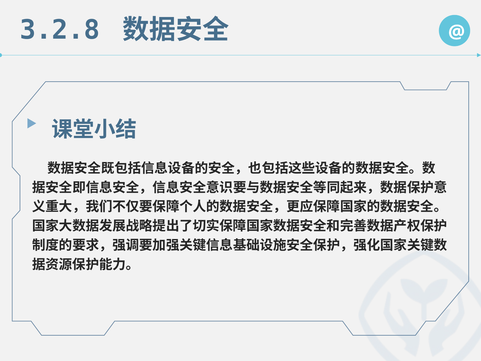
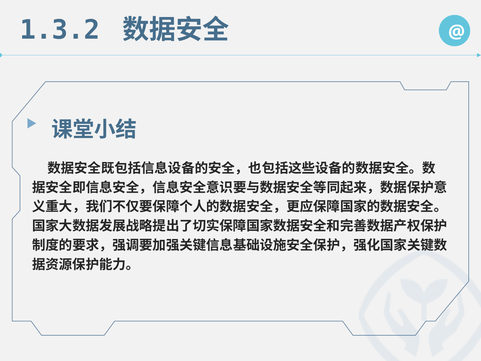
3.2.8: 3.2.8 -> 1.3.2
